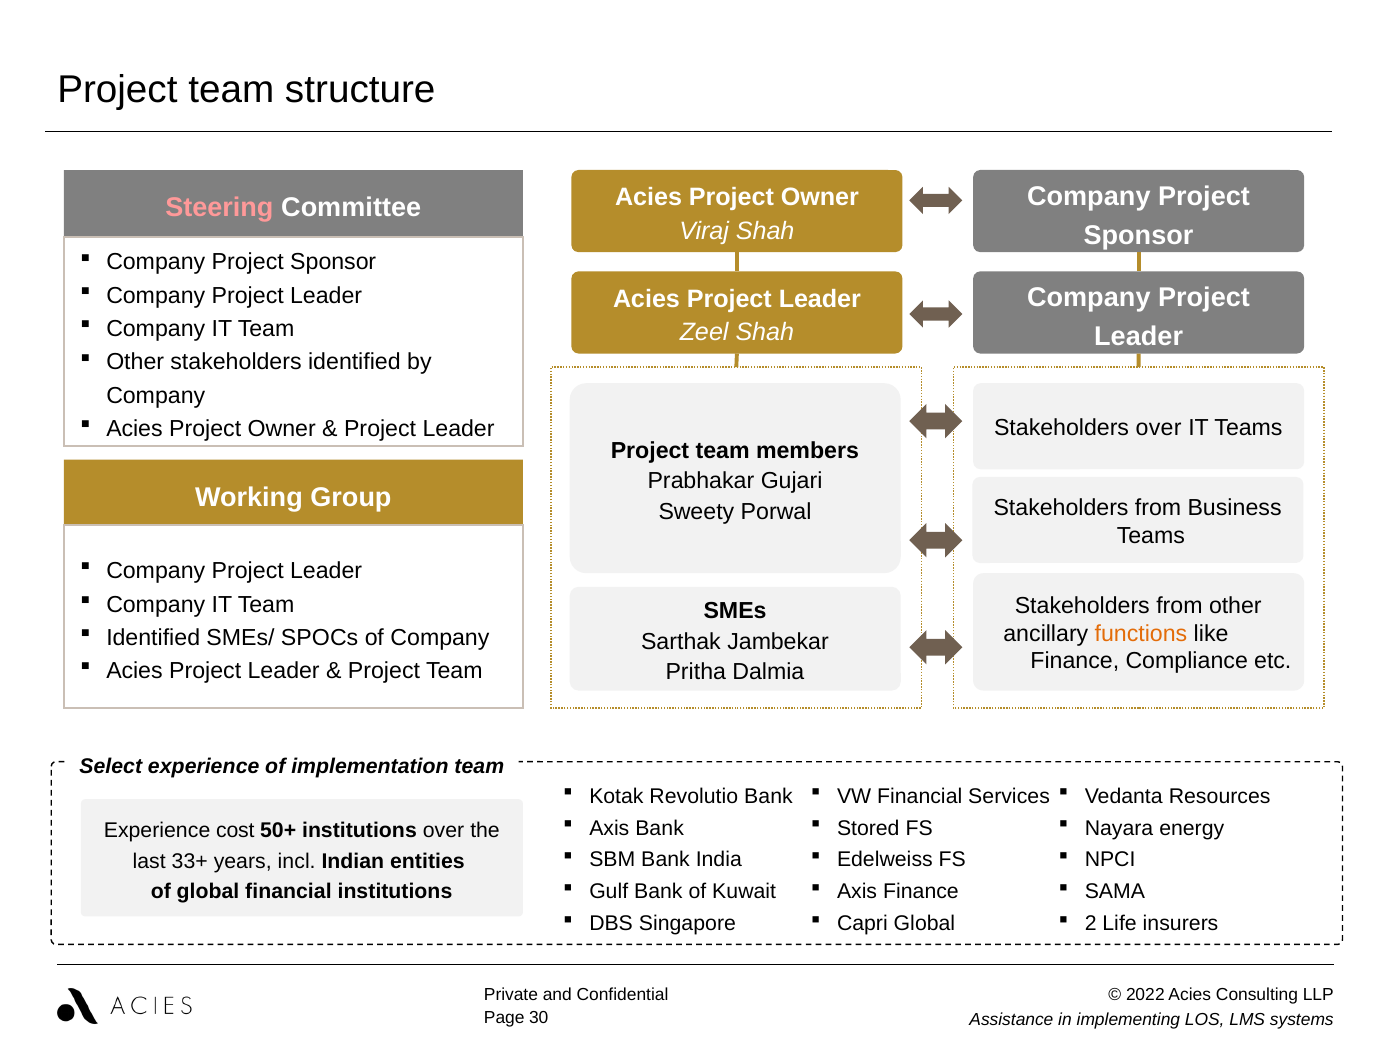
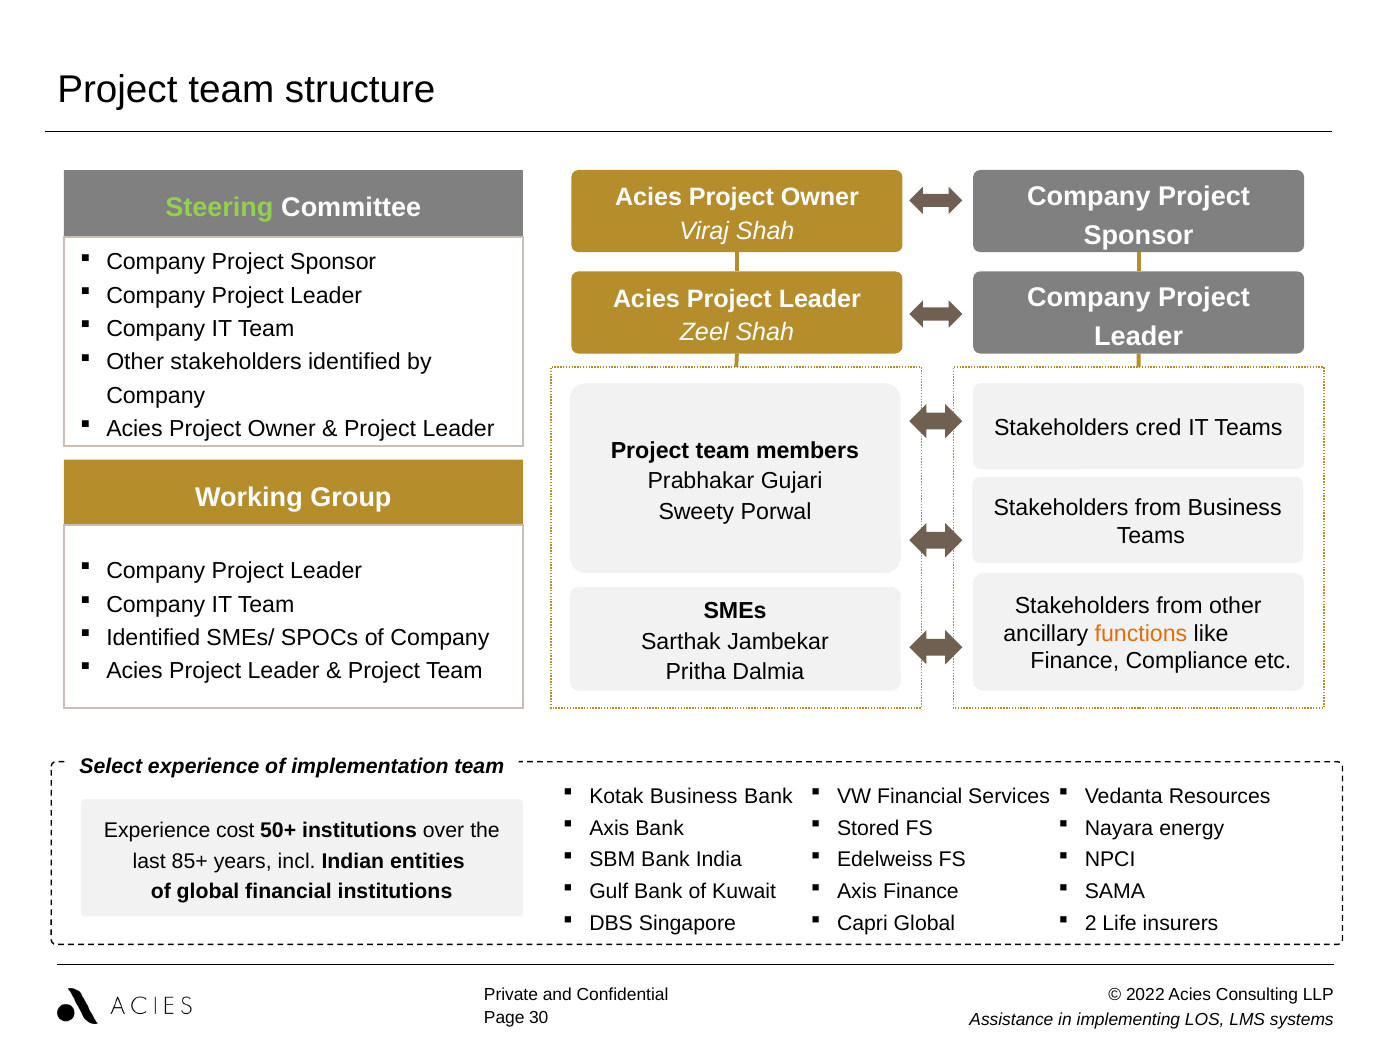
Steering colour: pink -> light green
Stakeholders over: over -> cred
Kotak Revolutio: Revolutio -> Business
33+: 33+ -> 85+
